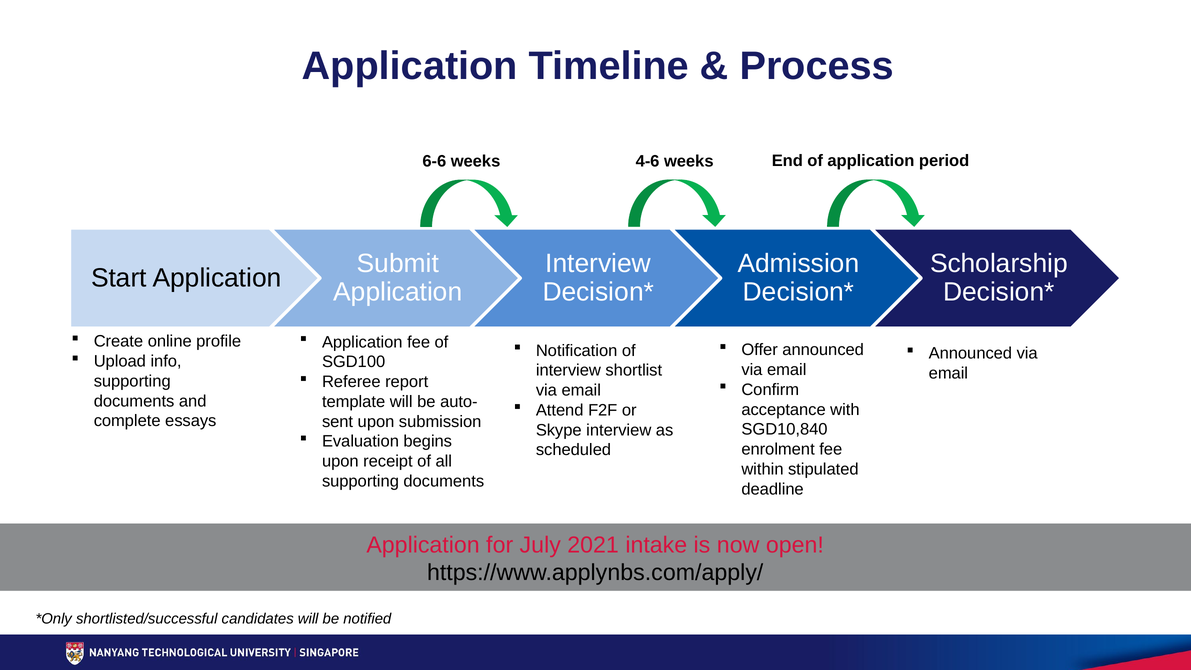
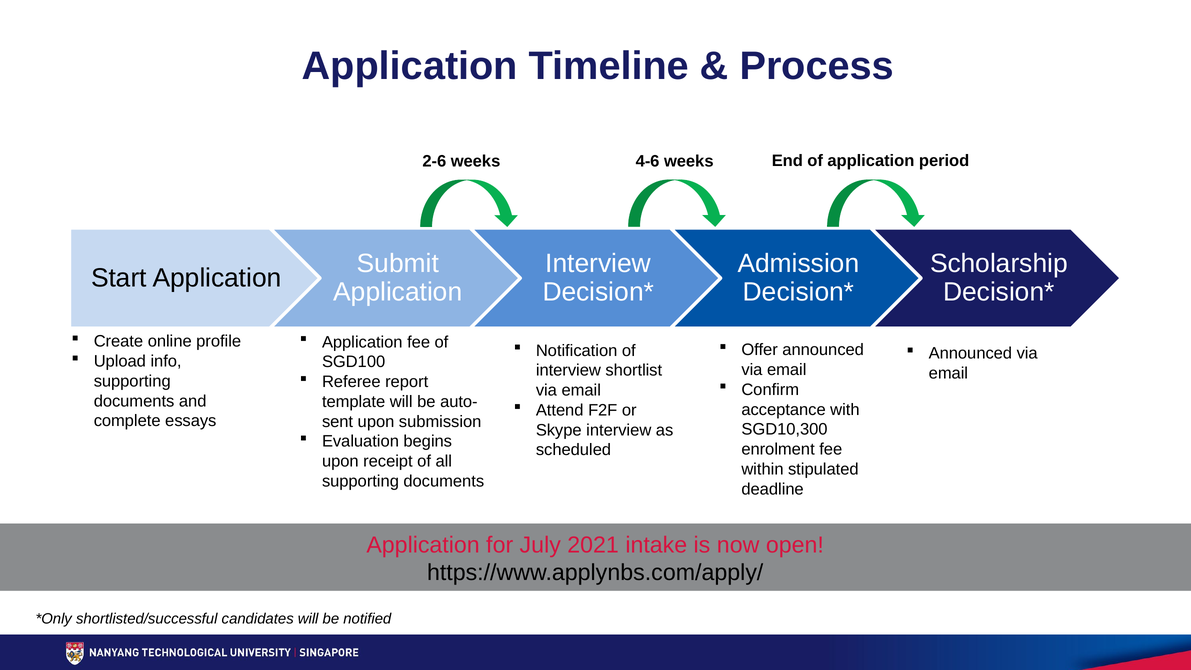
6-6: 6-6 -> 2-6
SGD10,840: SGD10,840 -> SGD10,300
